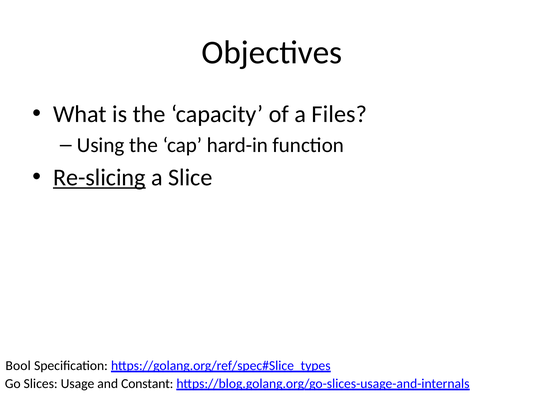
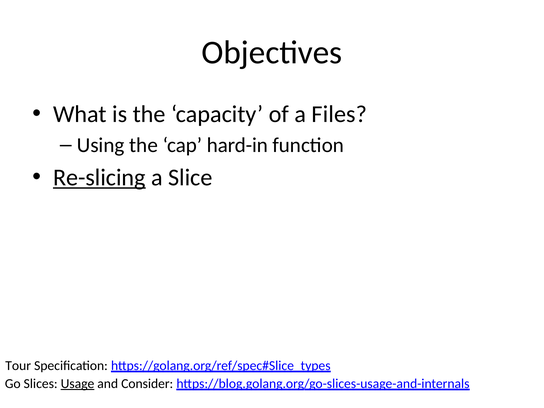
Bool: Bool -> Tour
Usage underline: none -> present
Constant: Constant -> Consider
